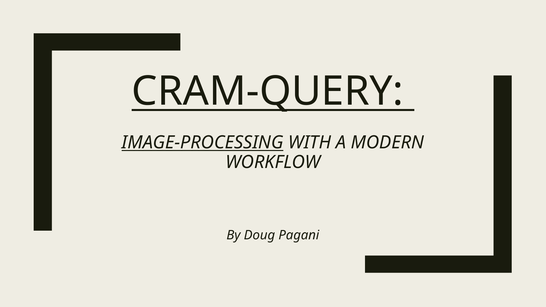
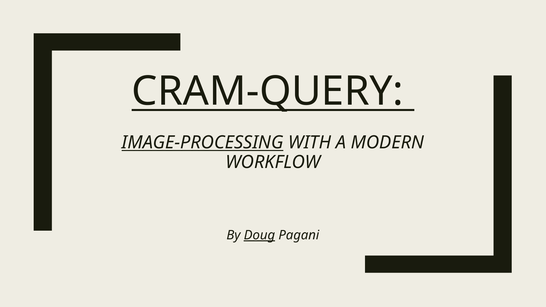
Doug underline: none -> present
